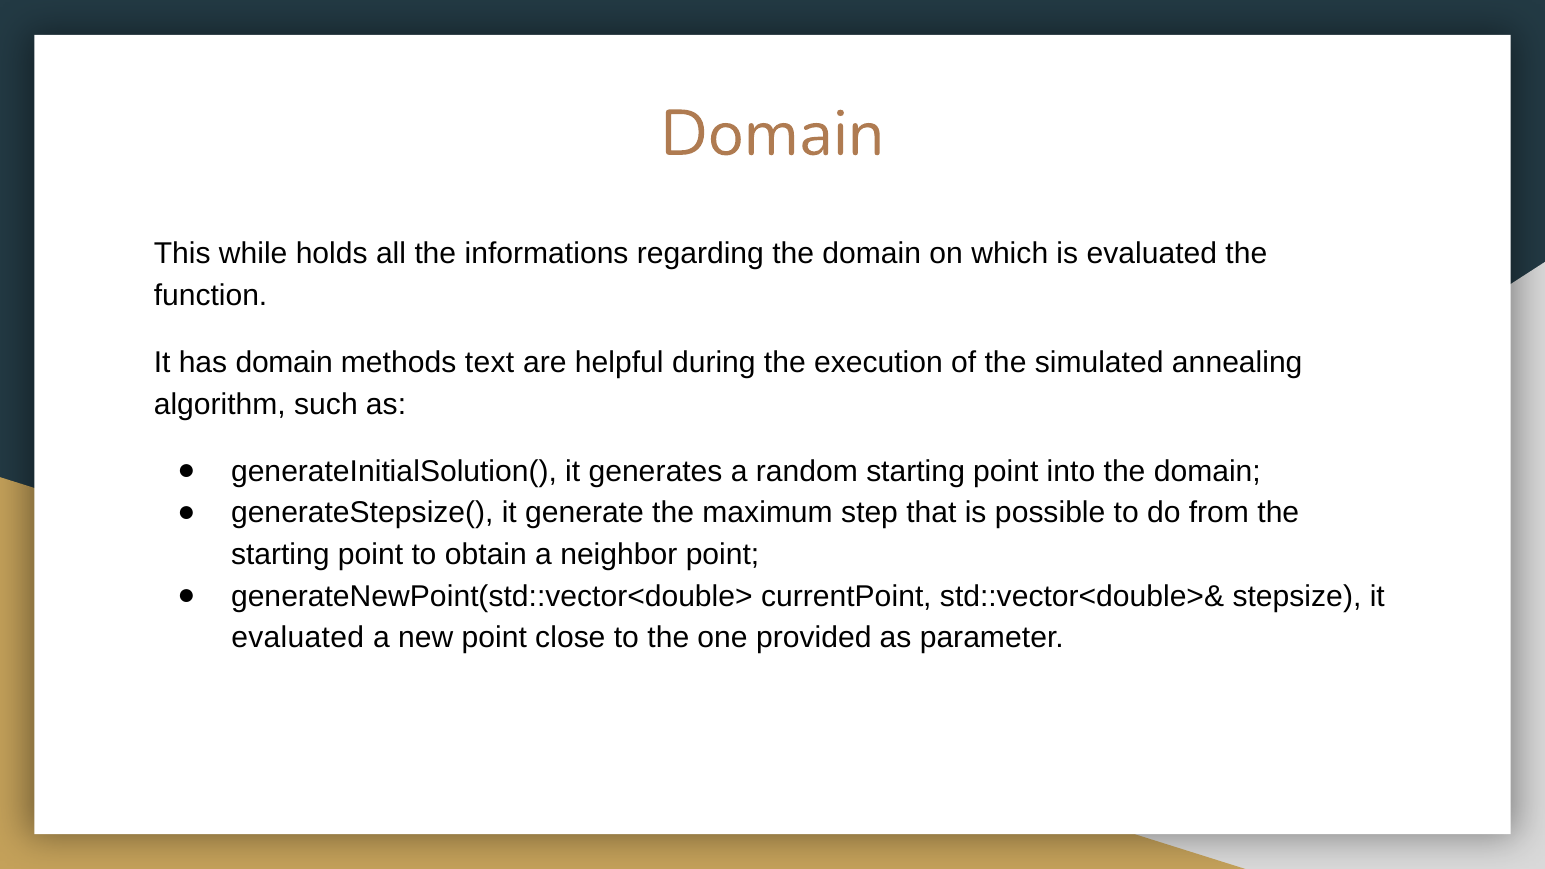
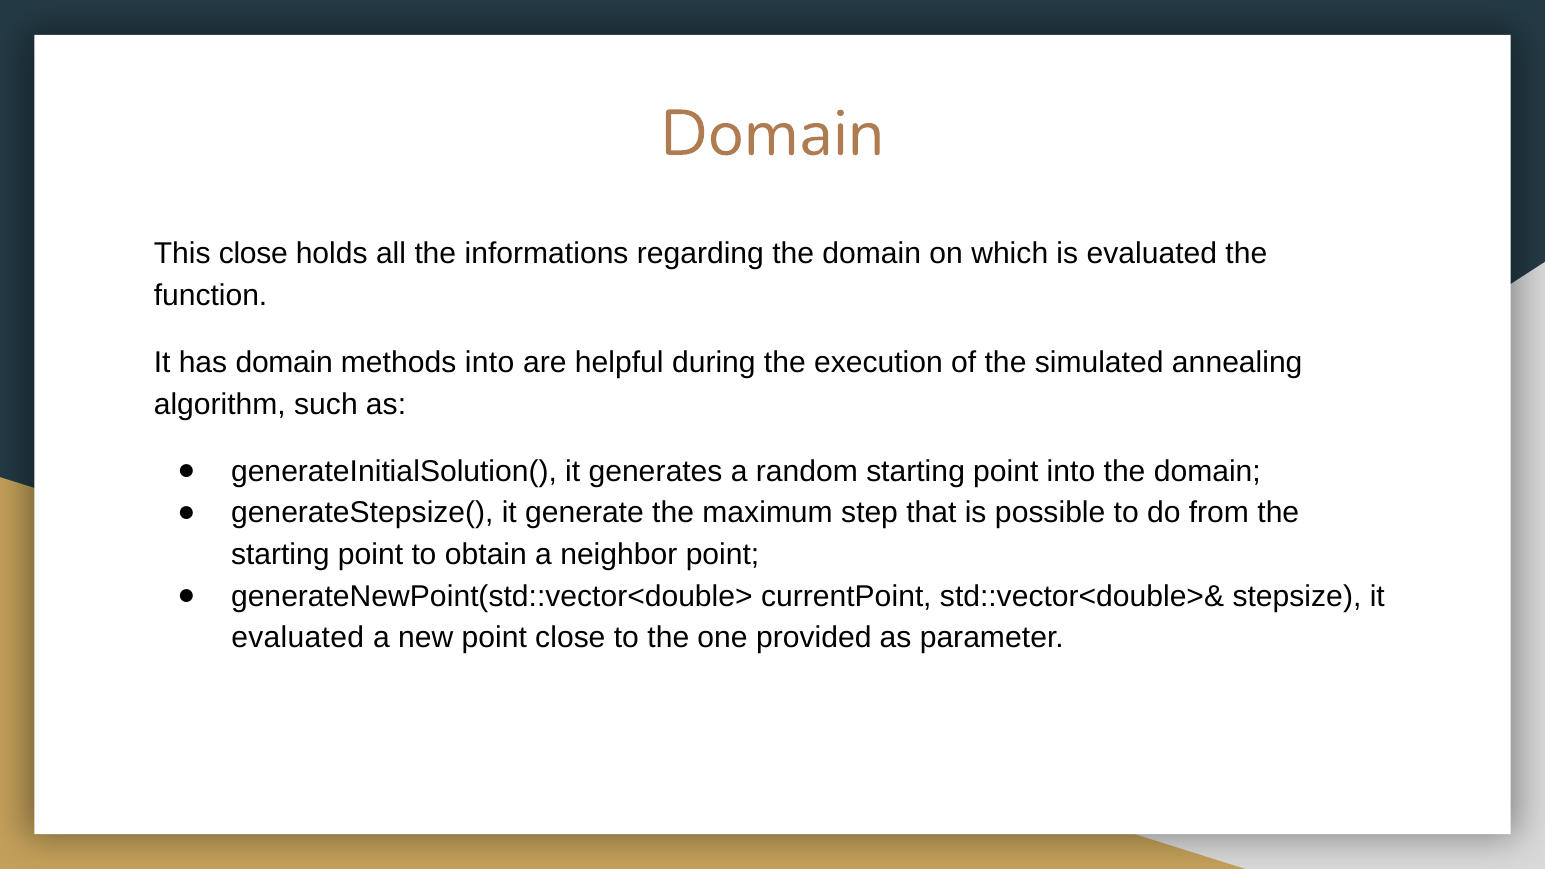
This while: while -> close
methods text: text -> into
